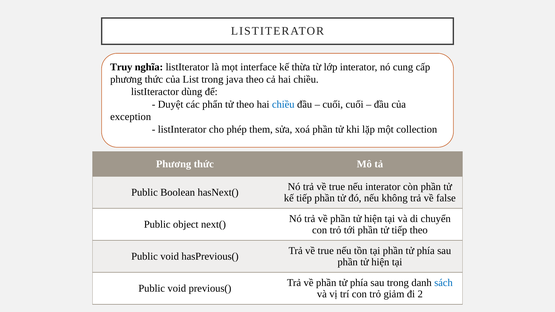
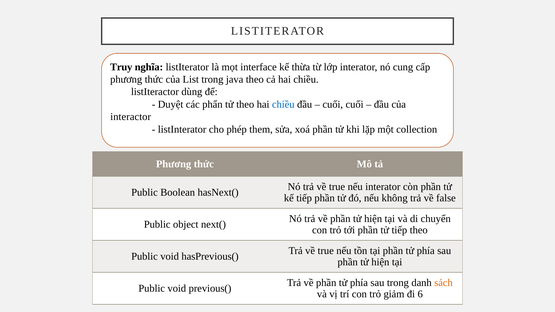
exception: exception -> interactor
sách colour: blue -> orange
2: 2 -> 6
